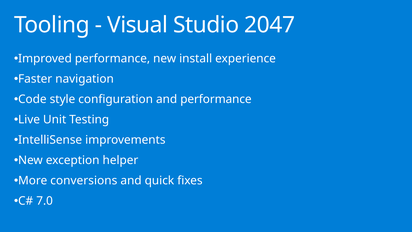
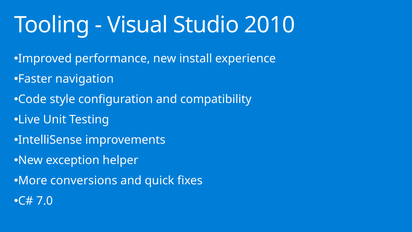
2047: 2047 -> 2010
and performance: performance -> compatibility
